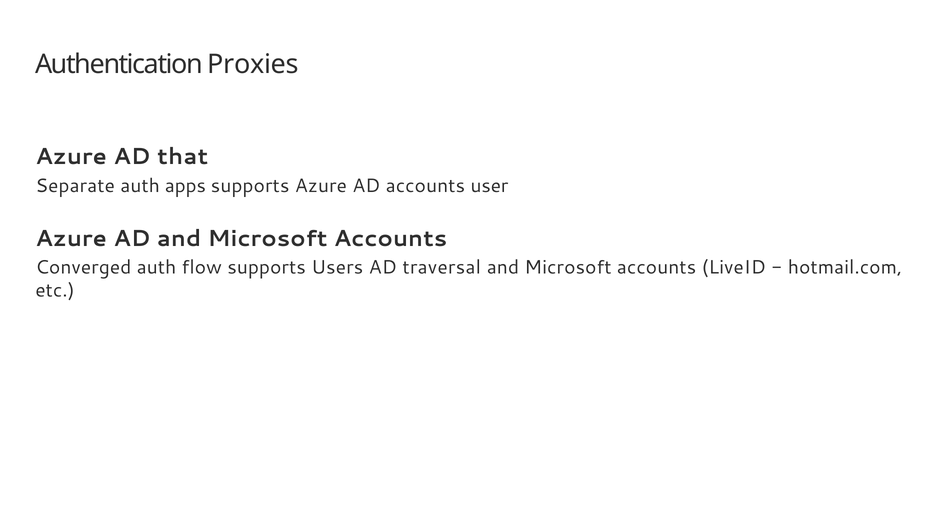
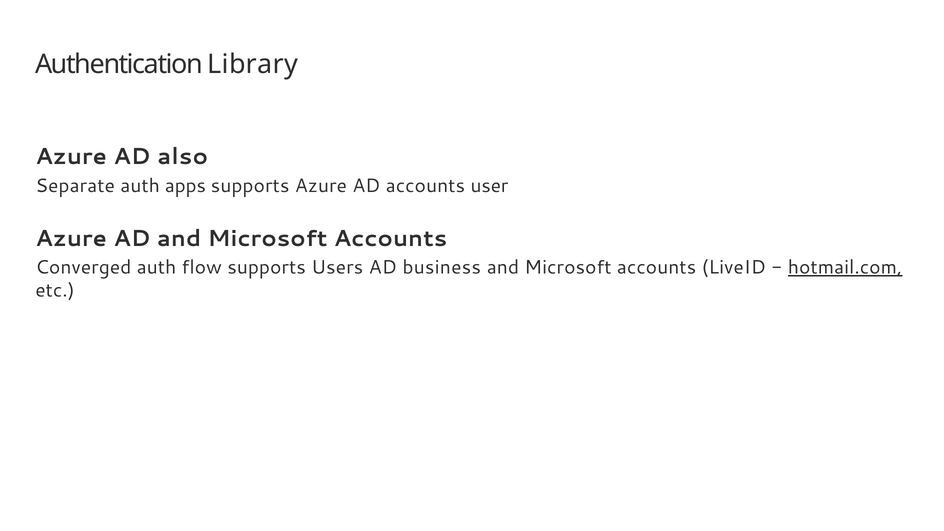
Proxies: Proxies -> Library
that: that -> also
traversal: traversal -> business
hotmail.com underline: none -> present
